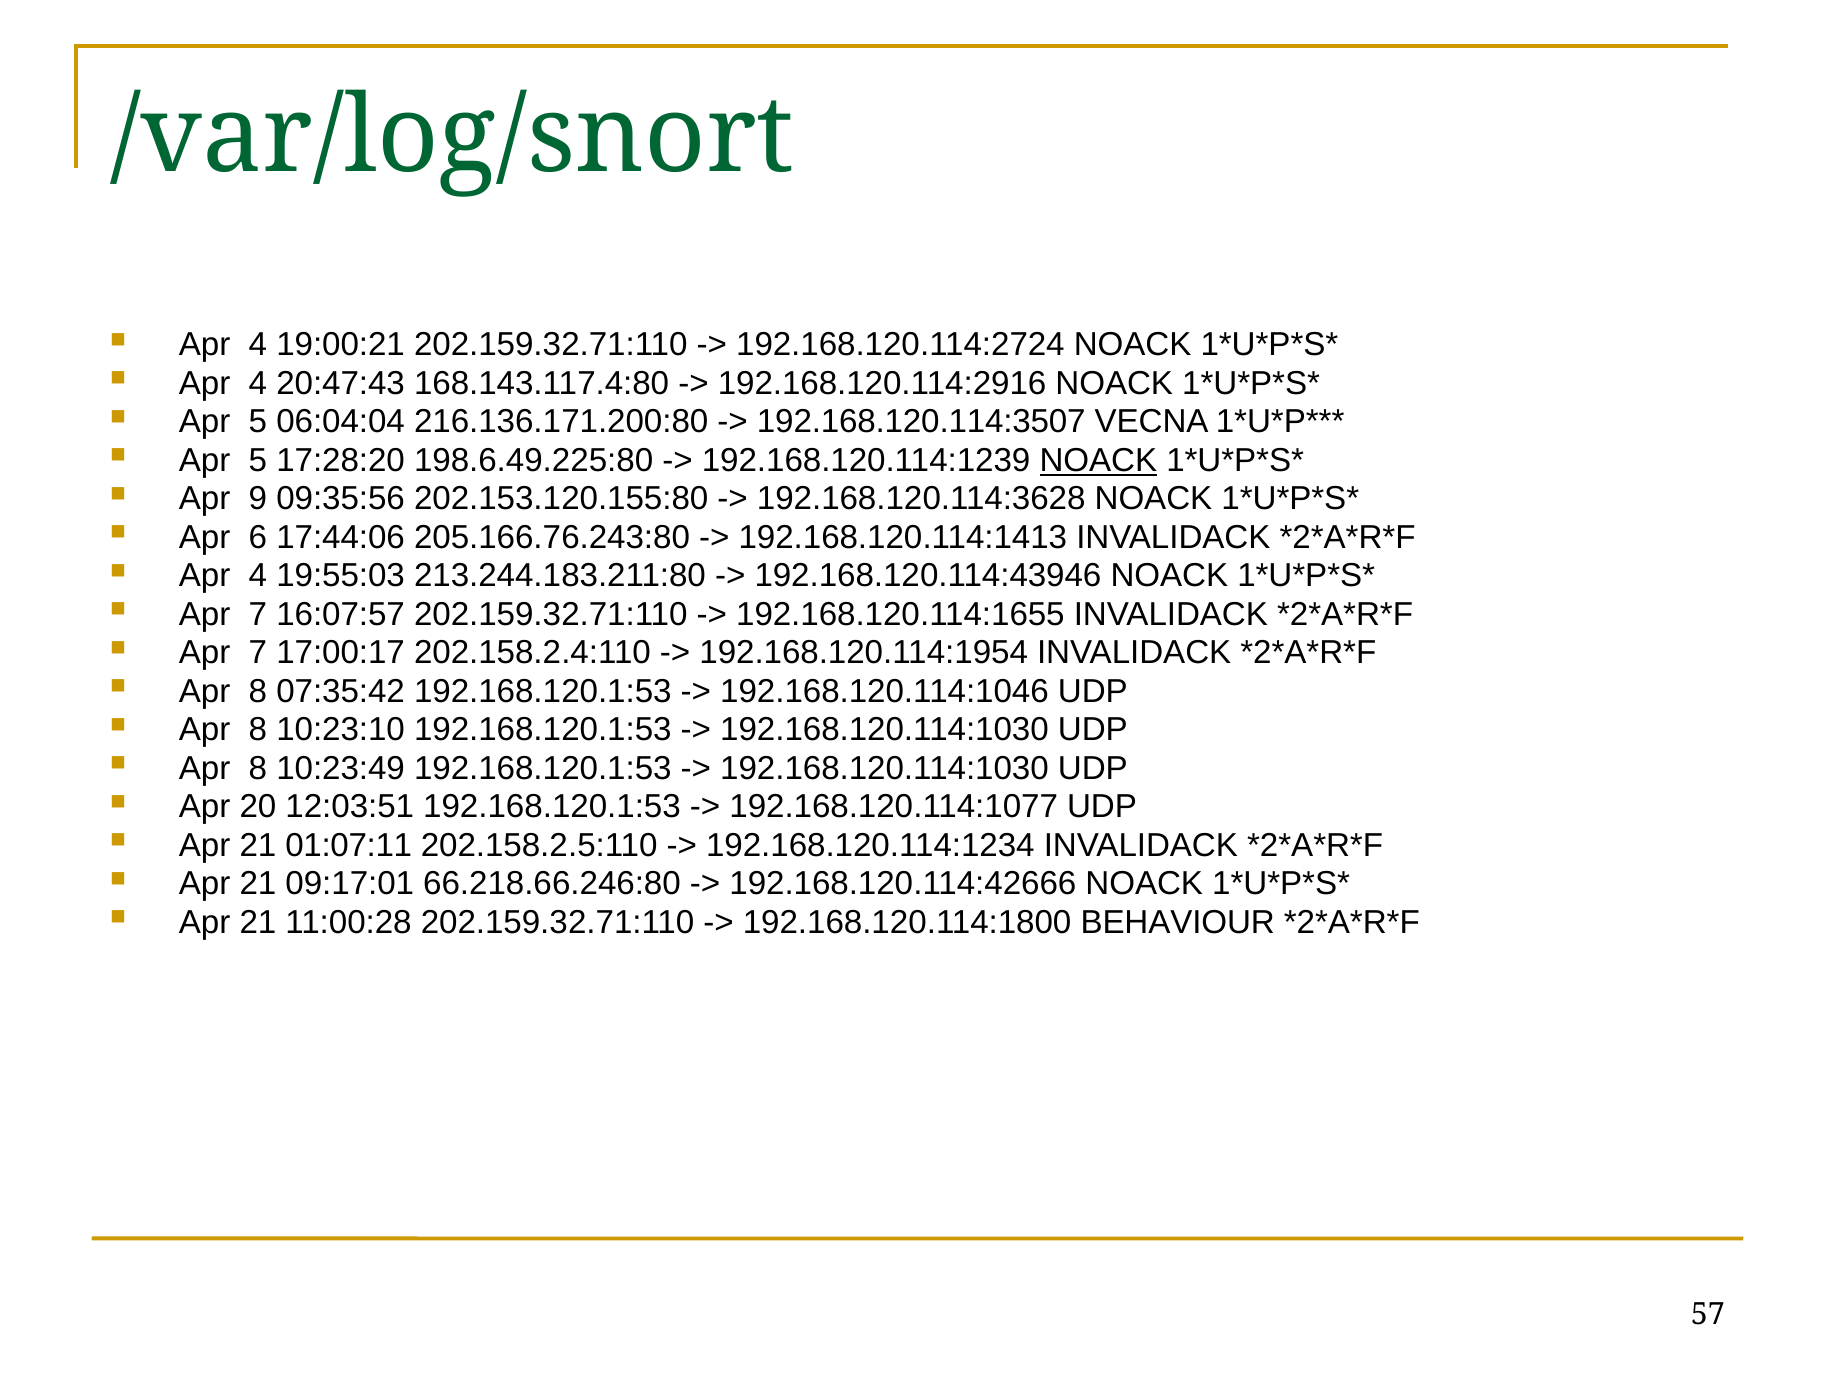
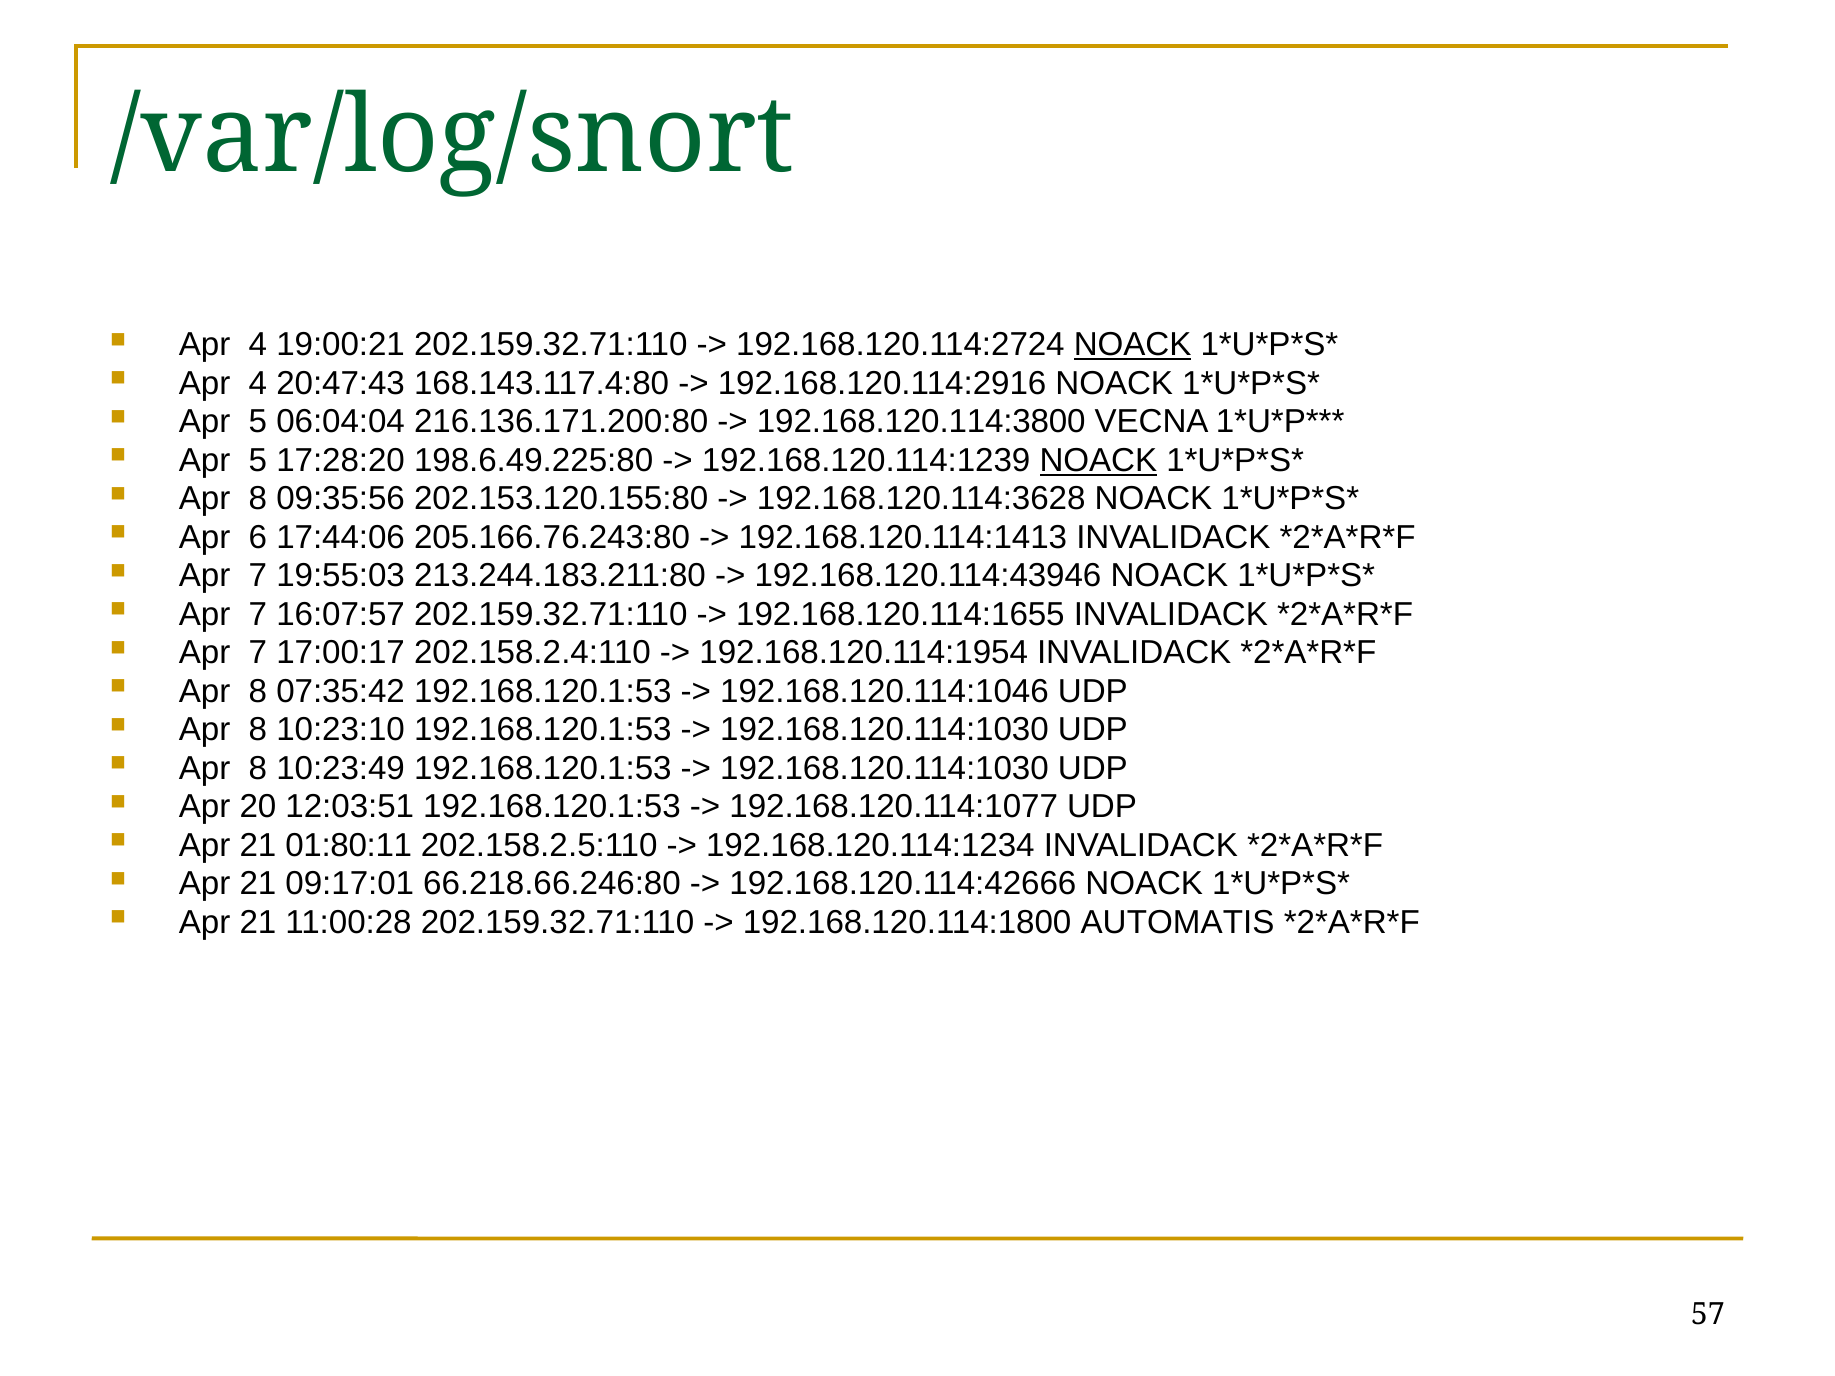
NOACK at (1133, 345) underline: none -> present
192.168.120.114:3507: 192.168.120.114:3507 -> 192.168.120.114:3800
9 at (258, 499): 9 -> 8
4 at (258, 576): 4 -> 7
01:07:11: 01:07:11 -> 01:80:11
BEHAVIOUR: BEHAVIOUR -> AUTOMATIS
